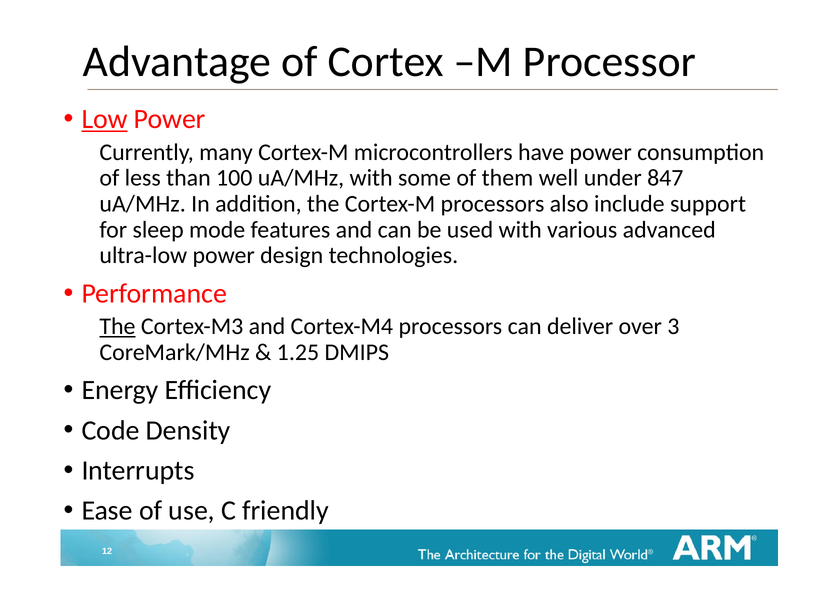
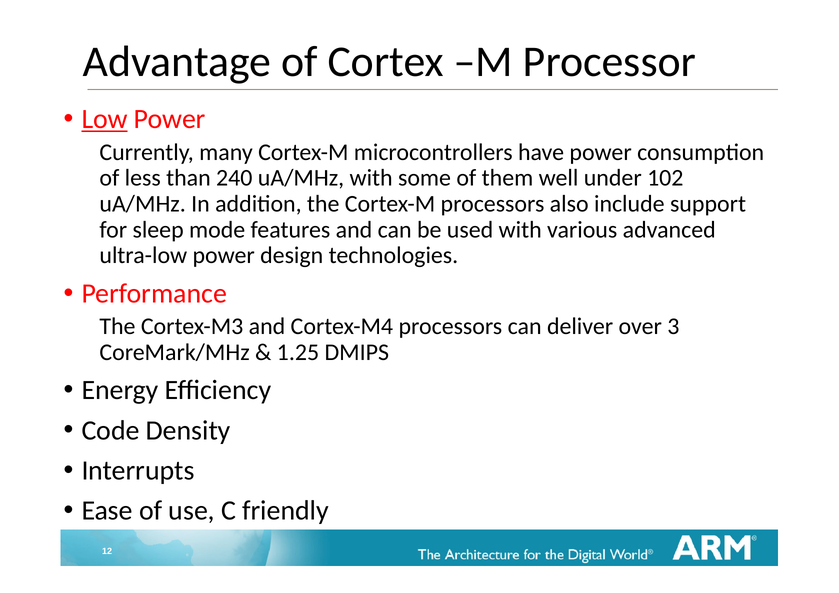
100: 100 -> 240
847: 847 -> 102
The at (117, 326) underline: present -> none
